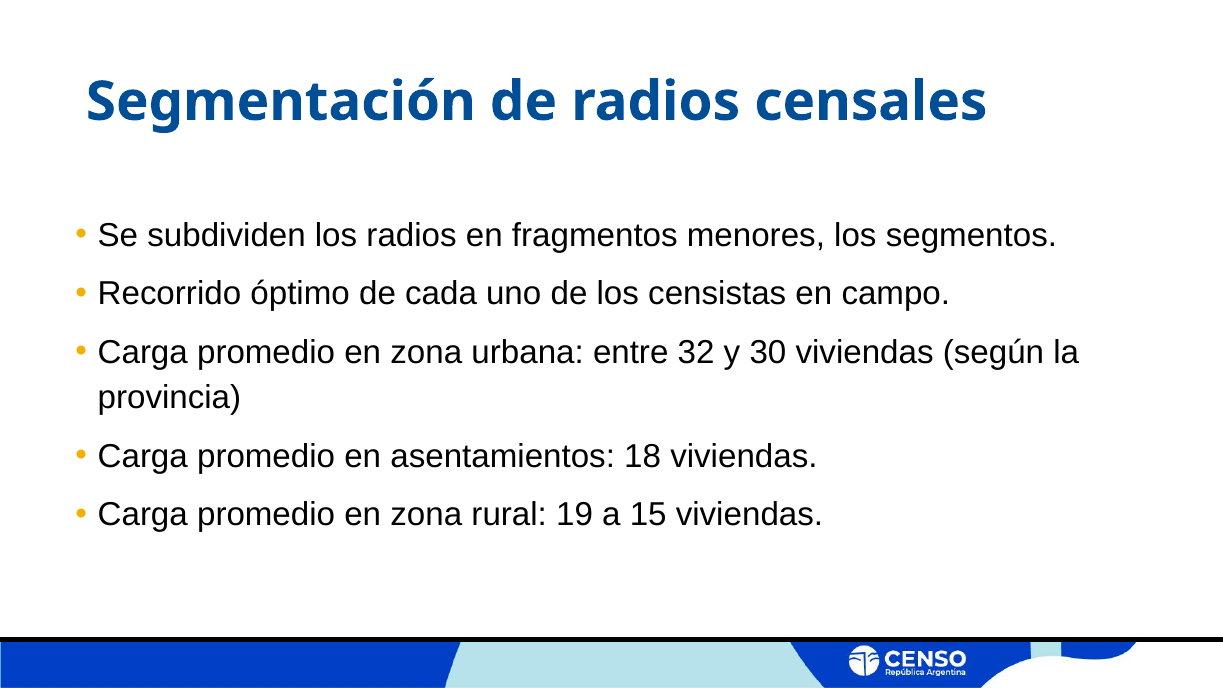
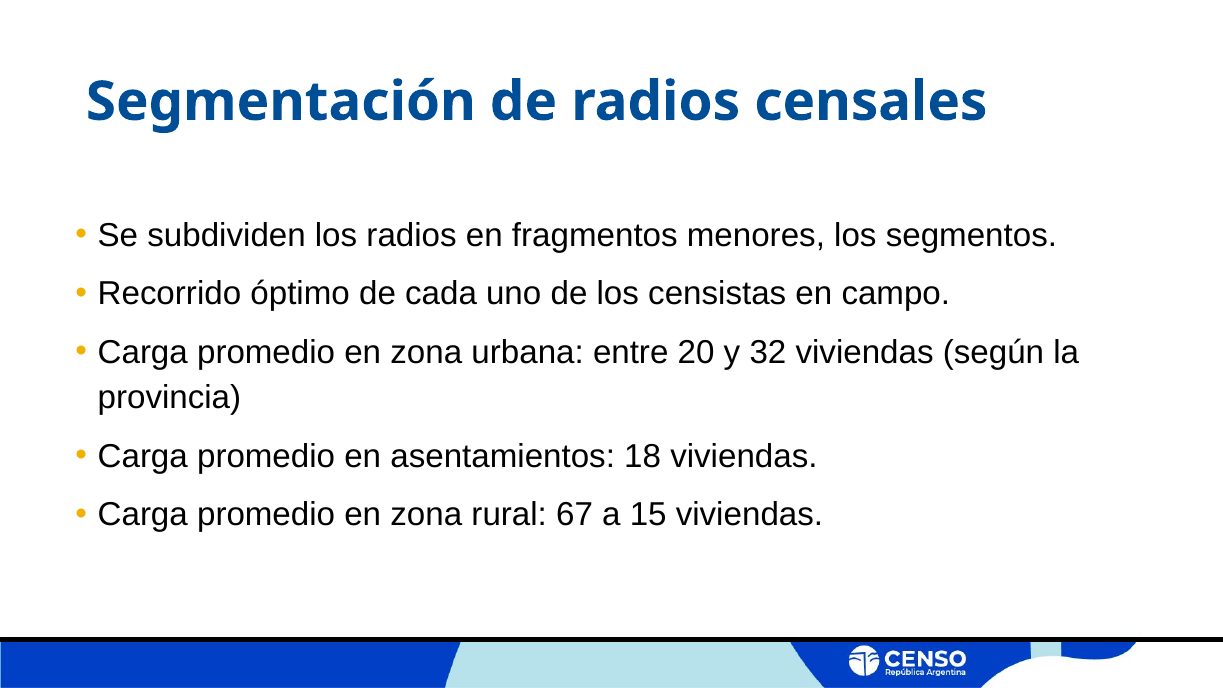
32: 32 -> 20
30: 30 -> 32
19: 19 -> 67
